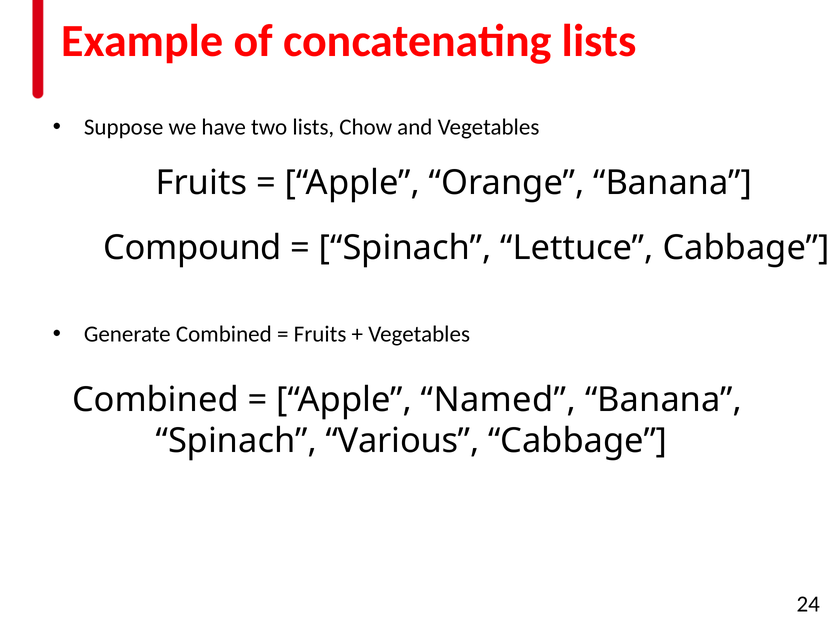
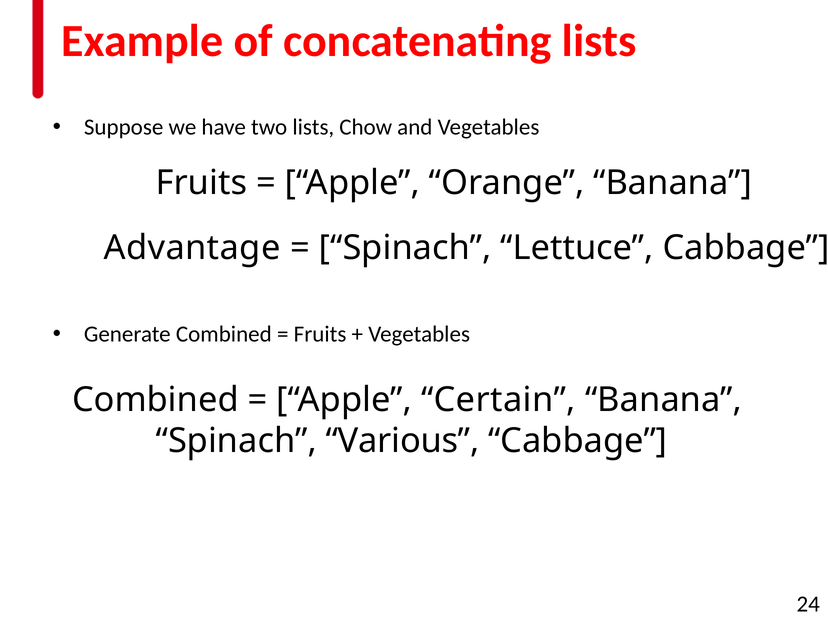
Compound: Compound -> Advantage
Named: Named -> Certain
